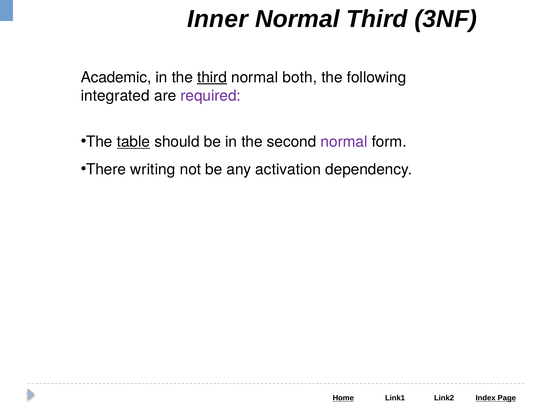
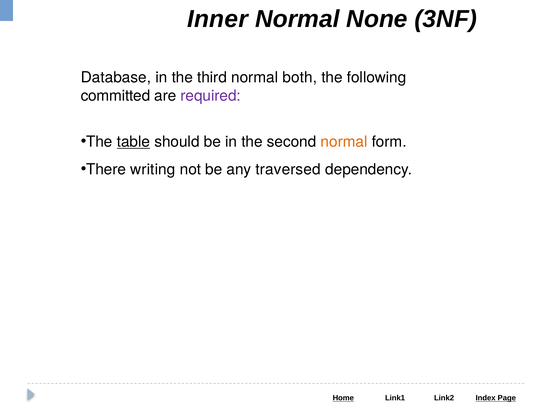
Normal Third: Third -> None
Academic: Academic -> Database
third at (212, 77) underline: present -> none
integrated: integrated -> committed
normal at (344, 142) colour: purple -> orange
activation: activation -> traversed
